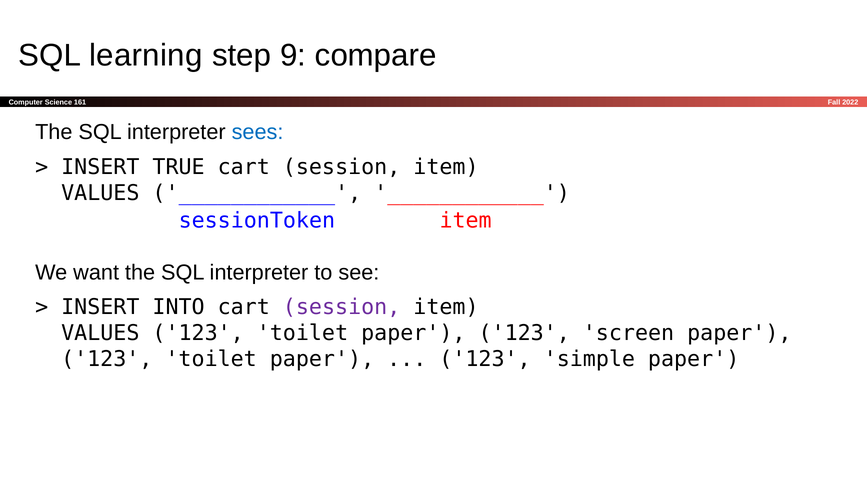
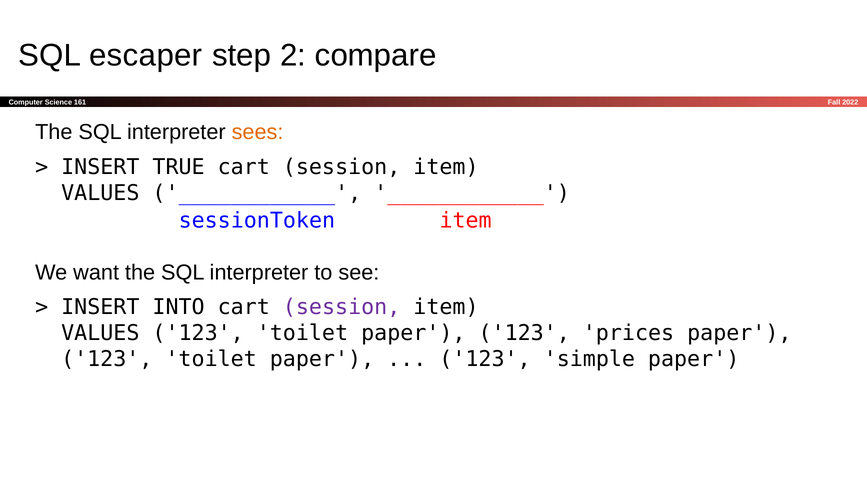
learning: learning -> escaper
9: 9 -> 2
sees colour: blue -> orange
screen: screen -> prices
